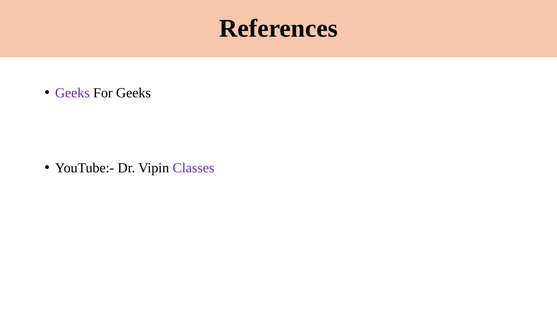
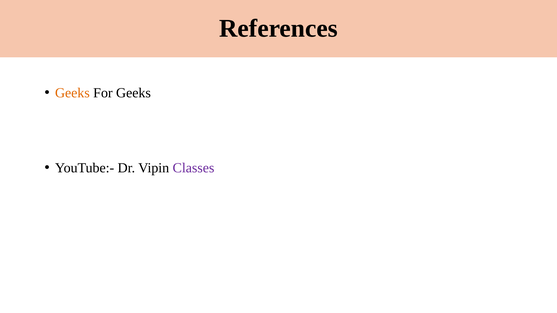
Geeks at (72, 93) colour: purple -> orange
